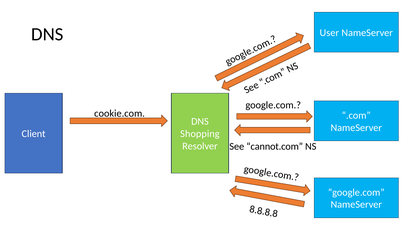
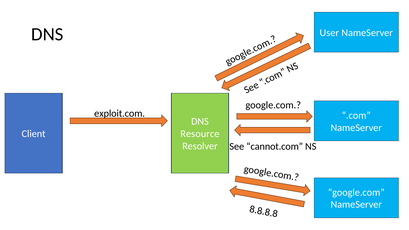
cookie.com: cookie.com -> exploit.com
Shopping: Shopping -> Resource
